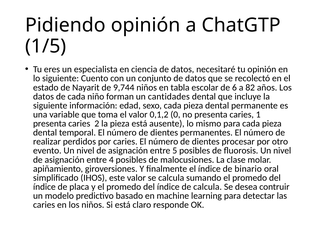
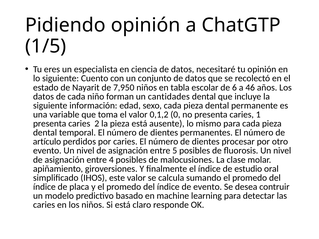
9,744: 9,744 -> 7,950
82: 82 -> 46
realizar: realizar -> artículo
binario: binario -> estudio
de calcula: calcula -> evento
